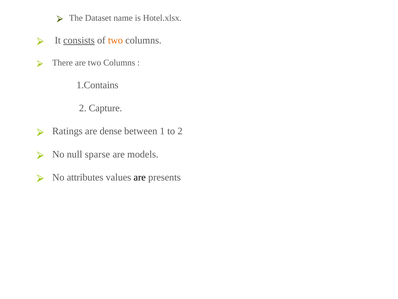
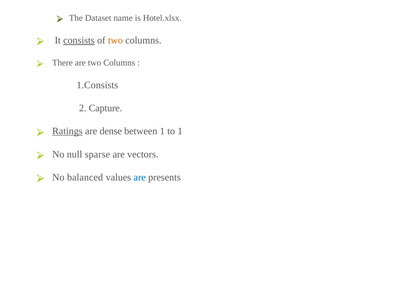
1.Contains: 1.Contains -> 1.Consists
Ratings underline: none -> present
to 2: 2 -> 1
models: models -> vectors
attributes: attributes -> balanced
are at (140, 177) colour: black -> blue
